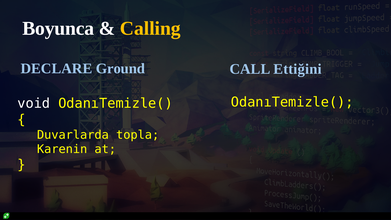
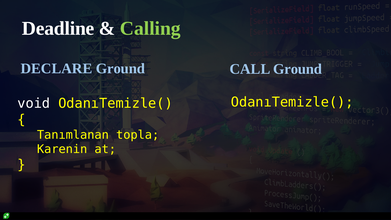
Boyunca: Boyunca -> Deadline
Calling colour: yellow -> light green
CALL Ettiğini: Ettiğini -> Ground
Duvarlarda: Duvarlarda -> Tanımlanan
